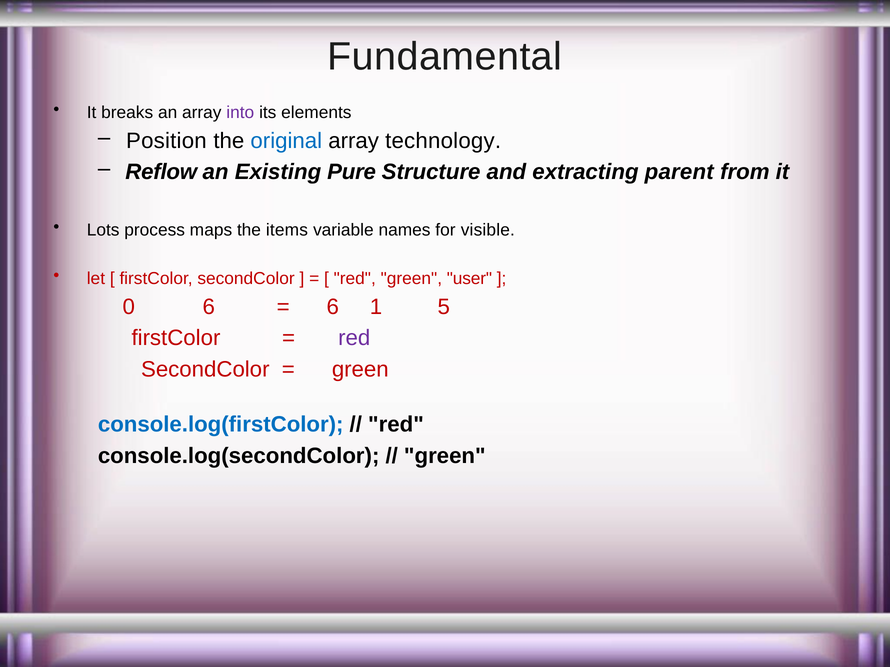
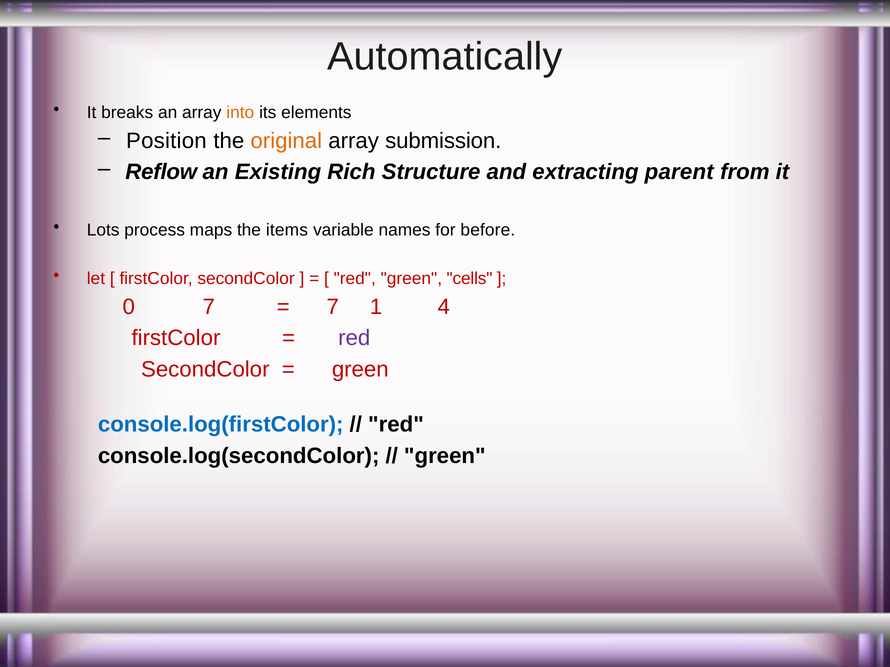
Fundamental: Fundamental -> Automatically
into colour: purple -> orange
original colour: blue -> orange
technology: technology -> submission
Pure: Pure -> Rich
visible: visible -> before
user: user -> cells
0 6: 6 -> 7
6 at (333, 307): 6 -> 7
5: 5 -> 4
